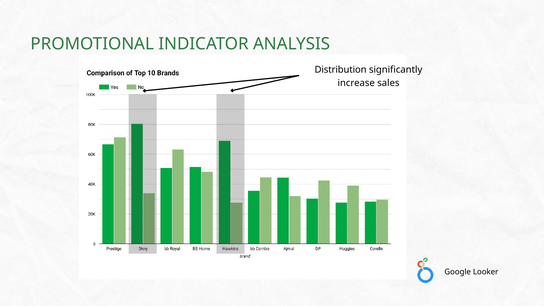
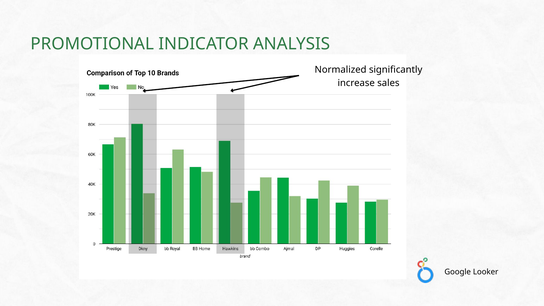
Distribution: Distribution -> Normalized
